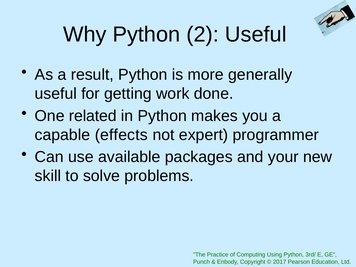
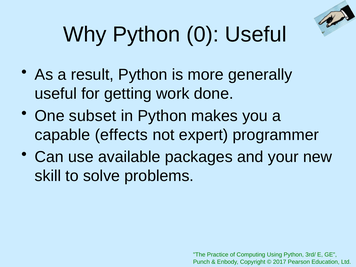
2: 2 -> 0
related: related -> subset
